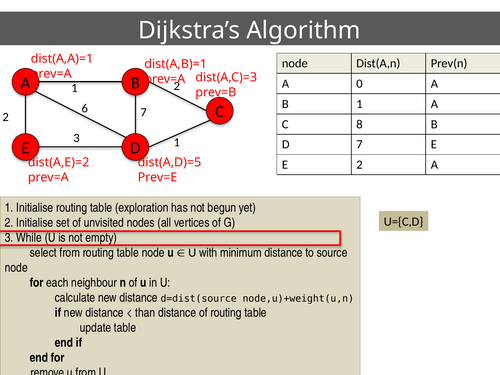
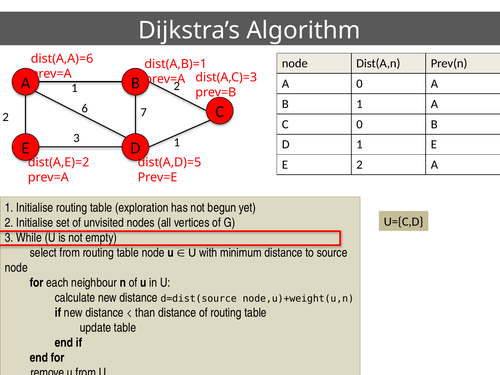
dist(A,A)=1: dist(A,A)=1 -> dist(A,A)=6
C 8: 8 -> 0
D 7: 7 -> 1
